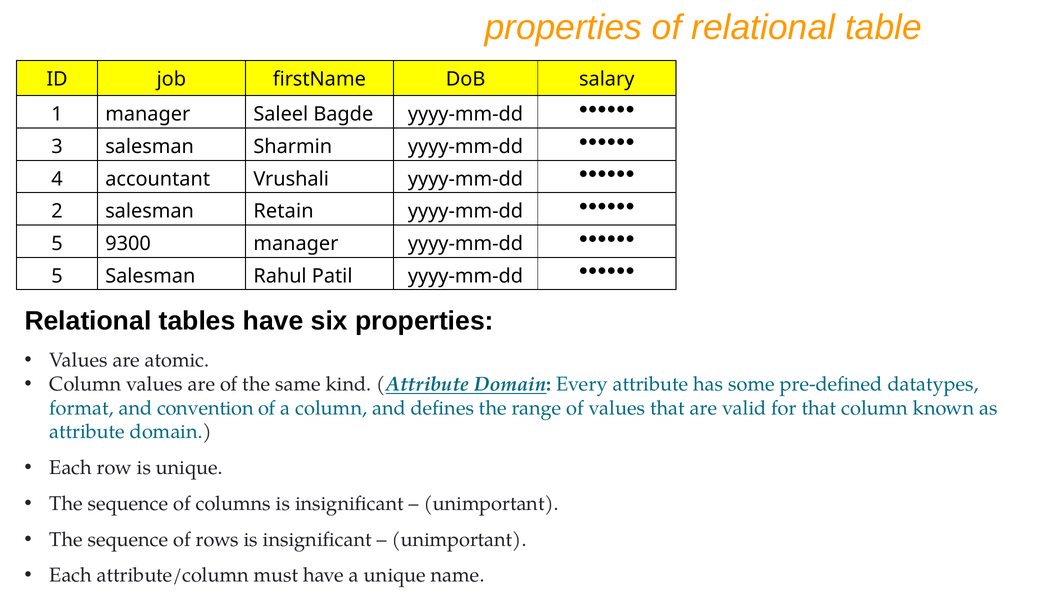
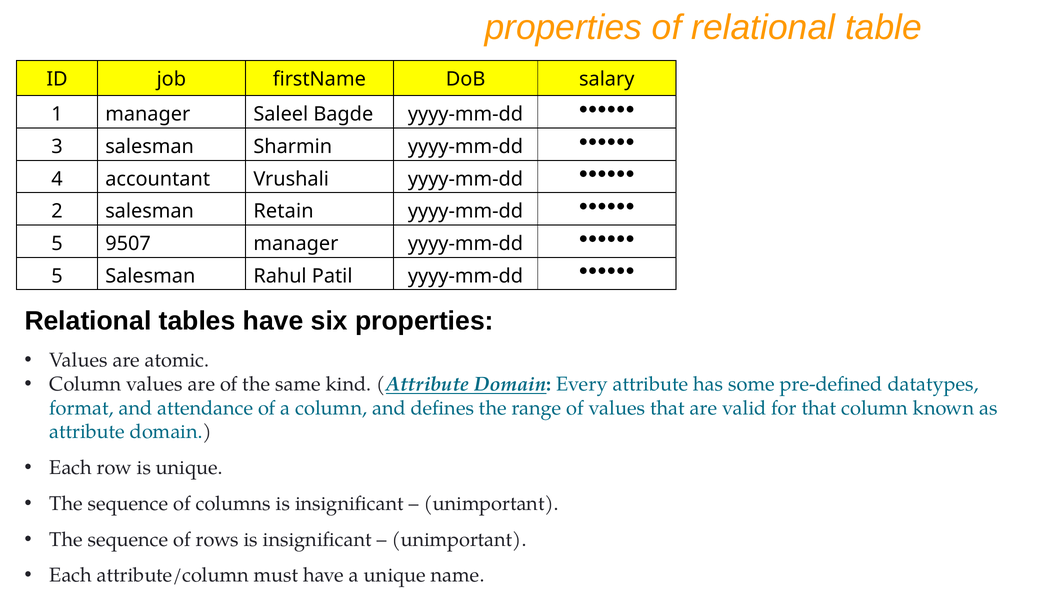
9300: 9300 -> 9507
convention: convention -> attendance
